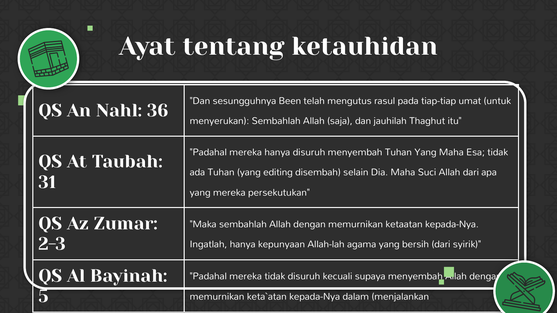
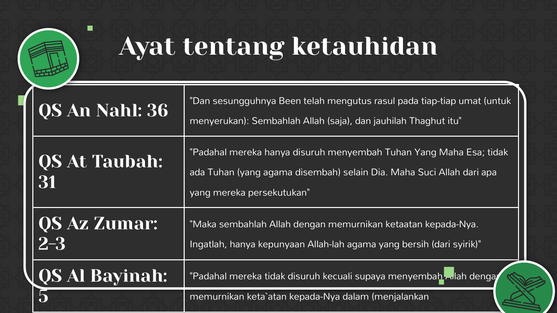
yang editing: editing -> agama
